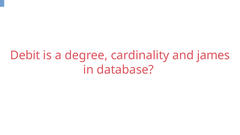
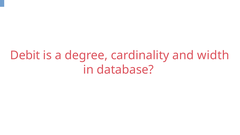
james: james -> width
